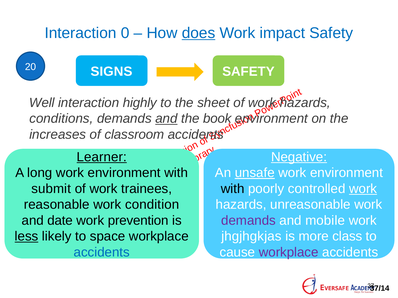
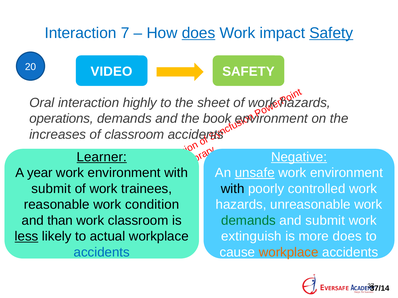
0: 0 -> 7
Safety at (331, 33) underline: none -> present
SIGNS: SIGNS -> VIDEO
Well: Well -> Oral
conditions: conditions -> operations
and at (166, 119) underline: present -> none
long: long -> year
work at (363, 189) underline: present -> none
date: date -> than
work prevention: prevention -> classroom
demands at (248, 221) colour: purple -> green
and mobile: mobile -> submit
space: space -> actual
jhgjhgkjas: jhgjhgkjas -> extinguish
more class: class -> does
workplace at (289, 253) colour: purple -> orange
